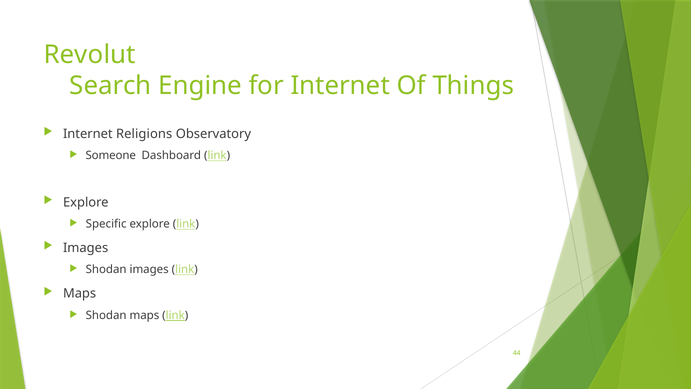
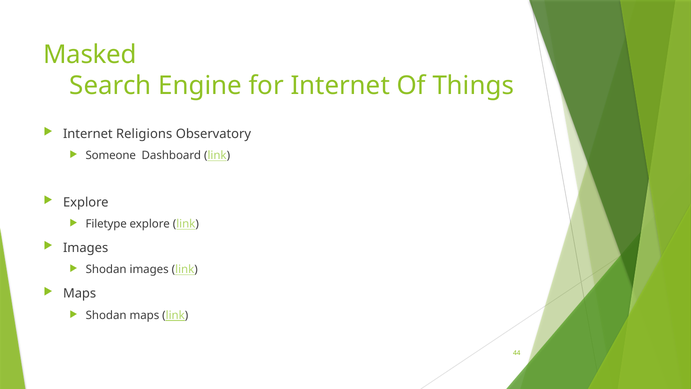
Revolut: Revolut -> Masked
Specific: Specific -> Filetype
